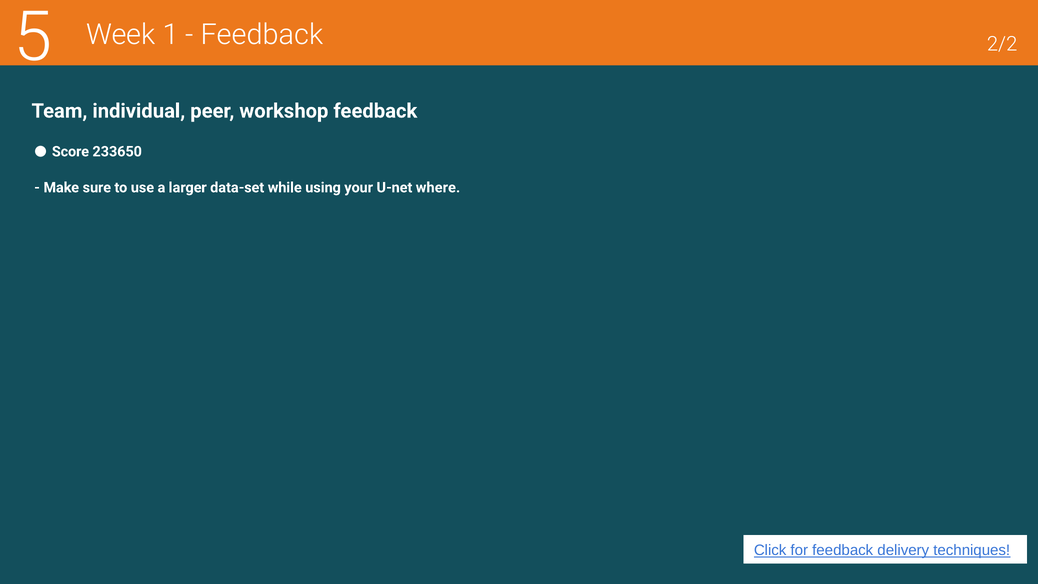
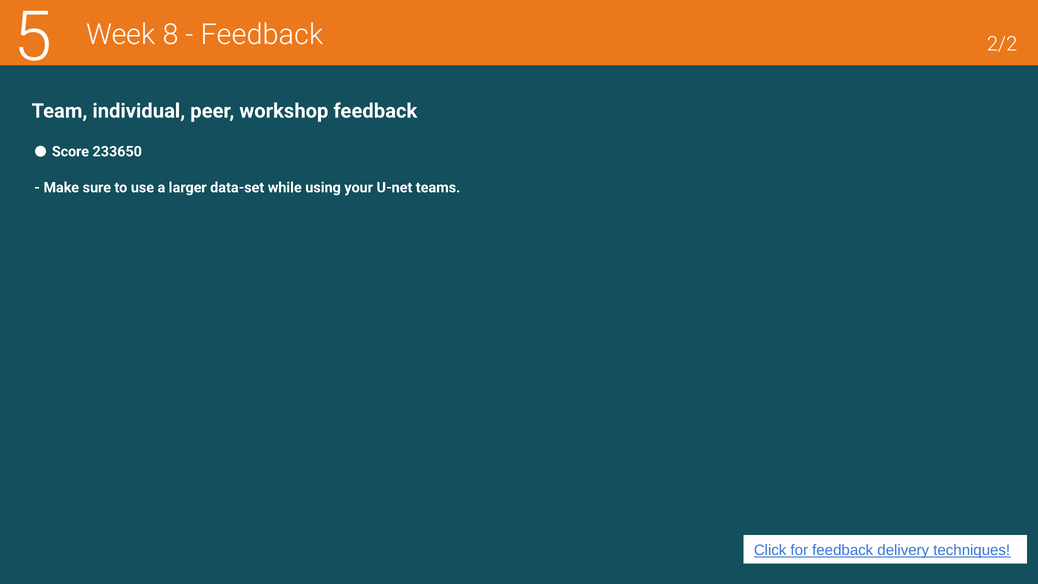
1: 1 -> 8
where: where -> teams
